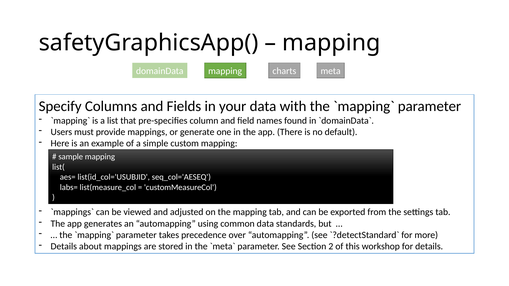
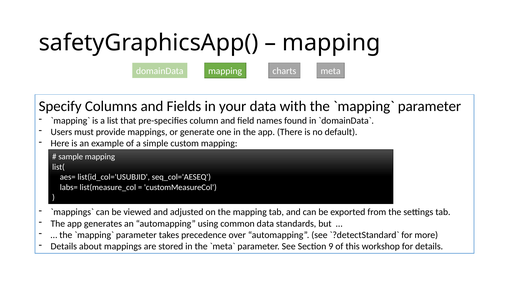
2: 2 -> 9
